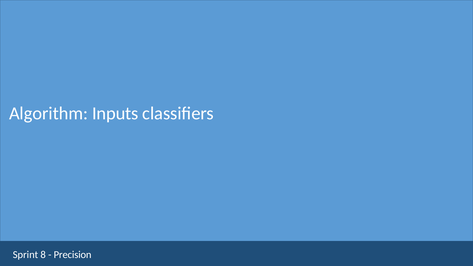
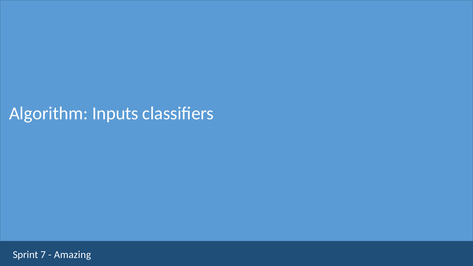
8: 8 -> 7
Precision: Precision -> Amazing
